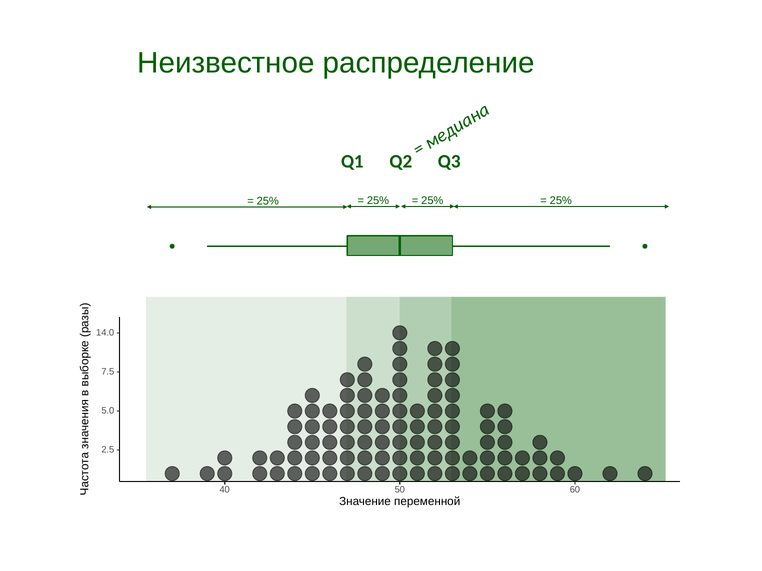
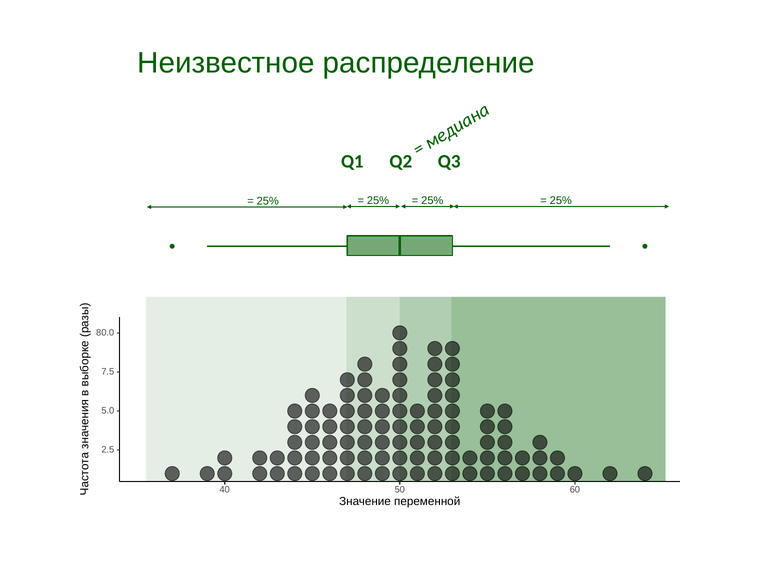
14.0: 14.0 -> 80.0
